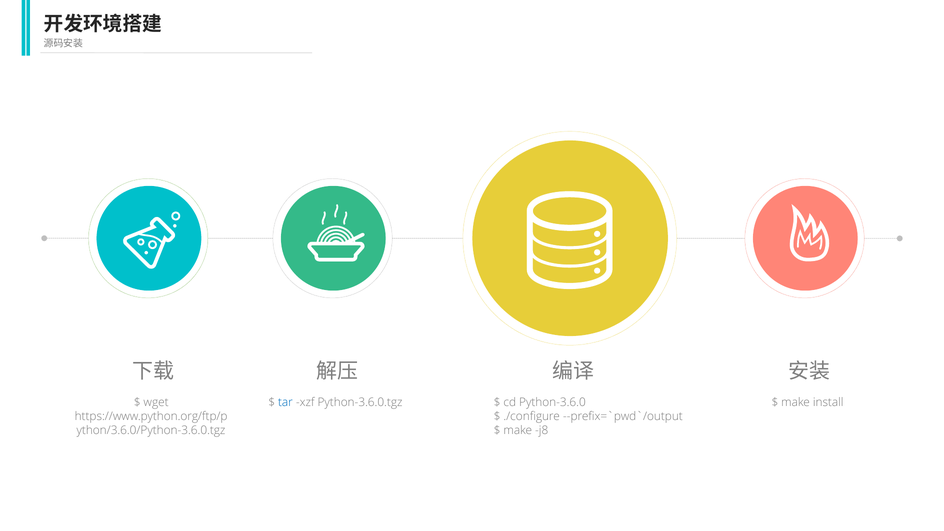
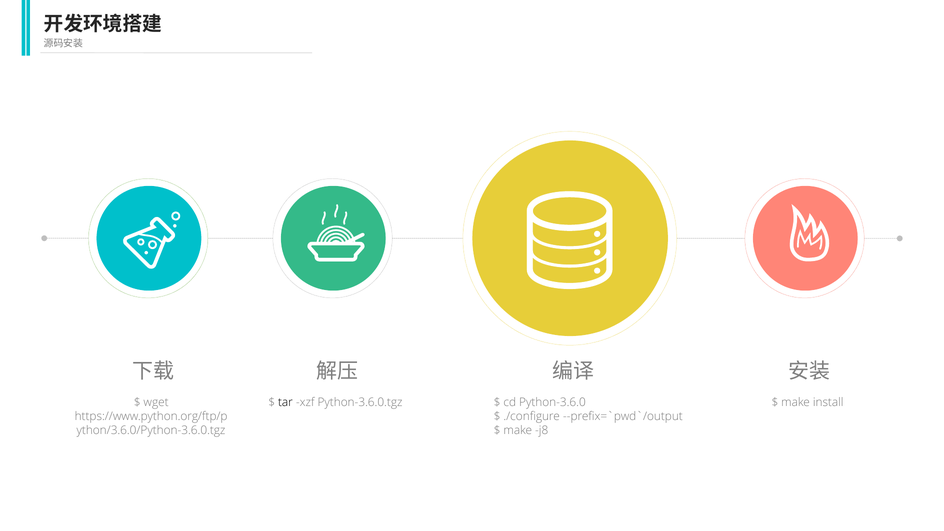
tar colour: blue -> black
